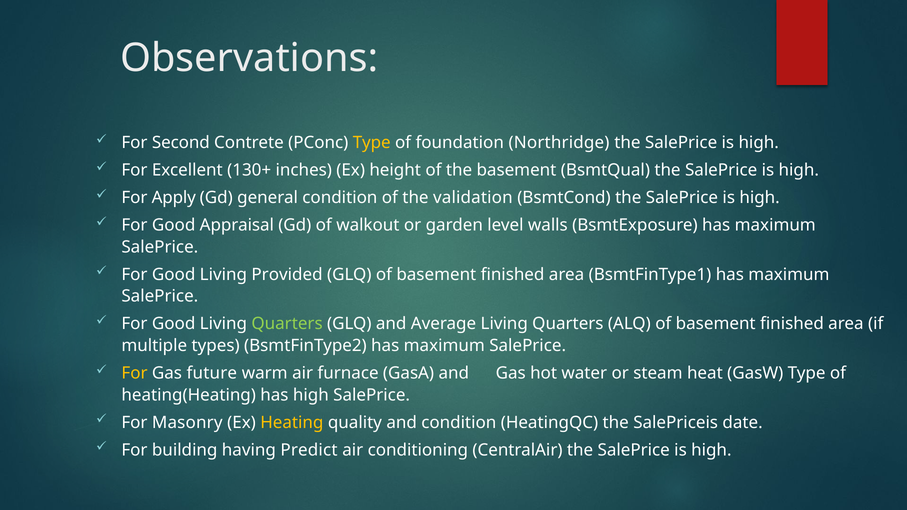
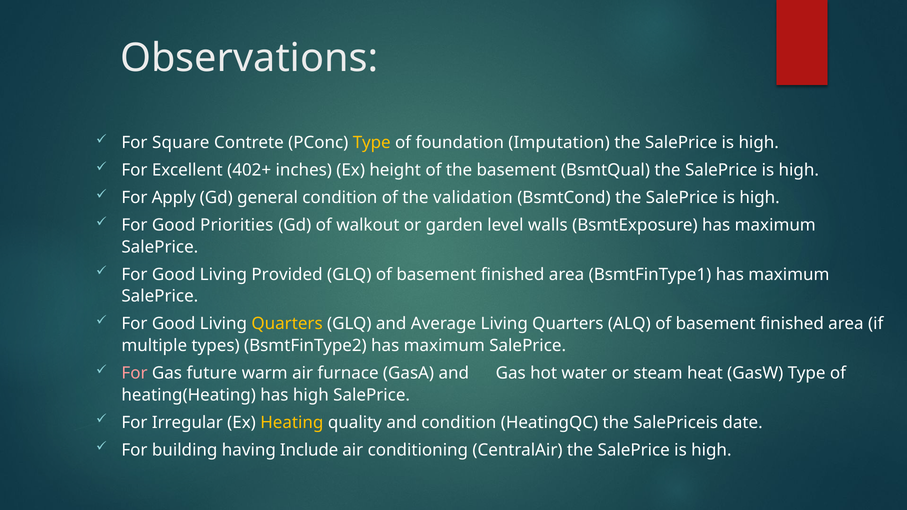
Second: Second -> Square
Northridge: Northridge -> Imputation
130+: 130+ -> 402+
Appraisal: Appraisal -> Priorities
Quarters at (287, 324) colour: light green -> yellow
For at (134, 373) colour: yellow -> pink
Masonry: Masonry -> Irregular
Predict: Predict -> Include
